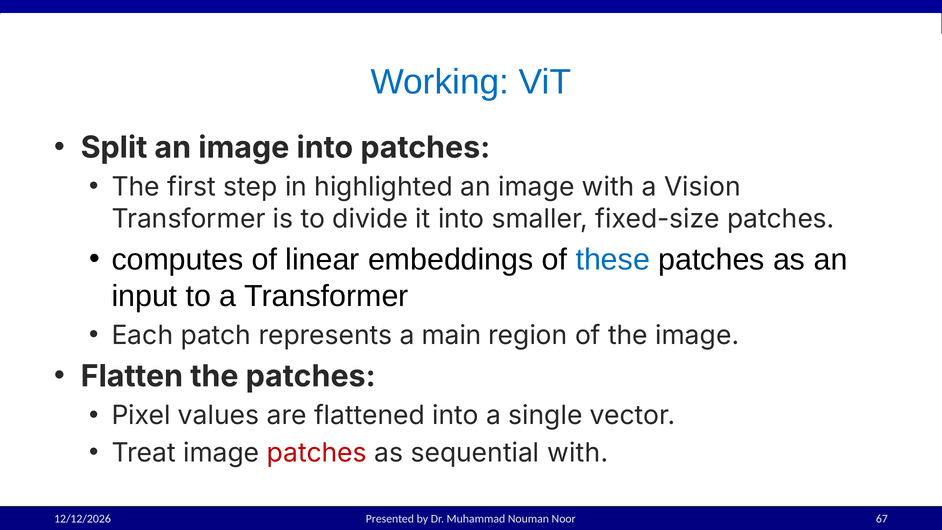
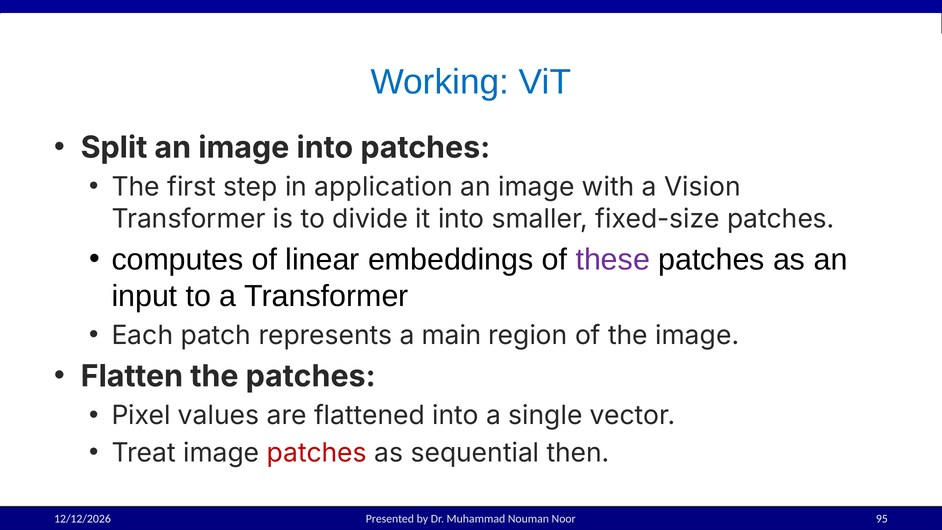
highlighted: highlighted -> application
these colour: blue -> purple
sequential with: with -> then
67: 67 -> 95
